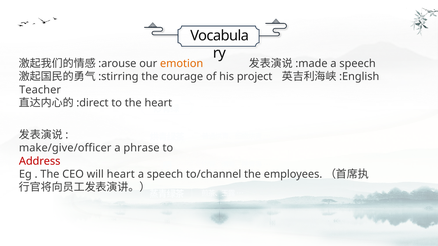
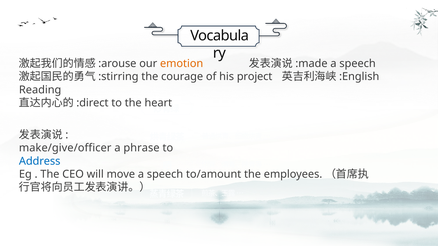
Teacher: Teacher -> Reading
Address colour: red -> blue
will heart: heart -> move
to/channel: to/channel -> to/amount
